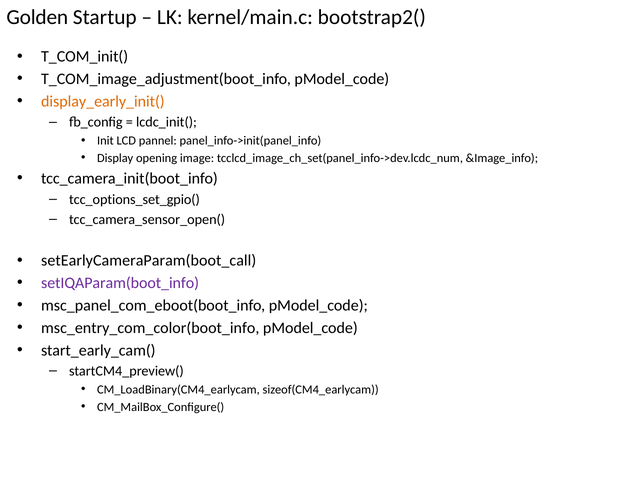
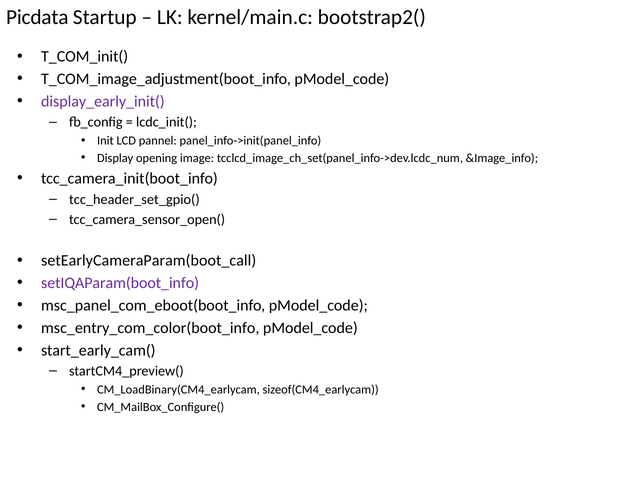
Golden: Golden -> Picdata
display_early_init( colour: orange -> purple
tcc_options_set_gpio(: tcc_options_set_gpio( -> tcc_header_set_gpio(
